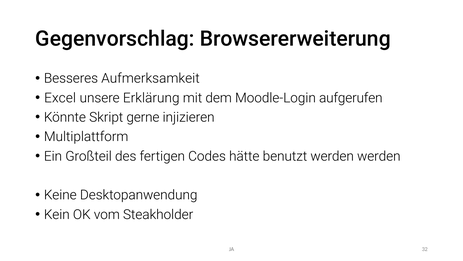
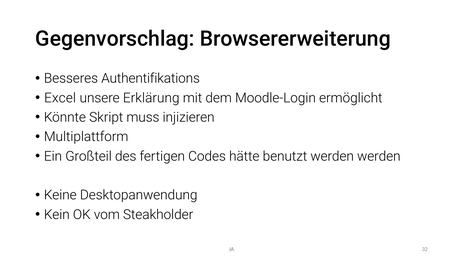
Aufmerksamkeit: Aufmerksamkeit -> Authentifikations
aufgerufen: aufgerufen -> ermöglicht
gerne: gerne -> muss
